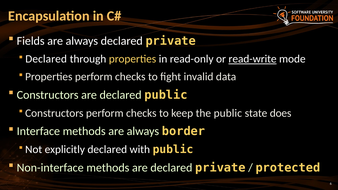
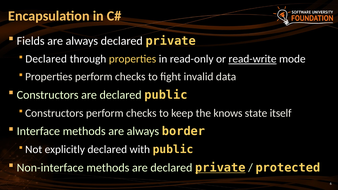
the public: public -> knows
does: does -> itself
private at (220, 168) underline: none -> present
